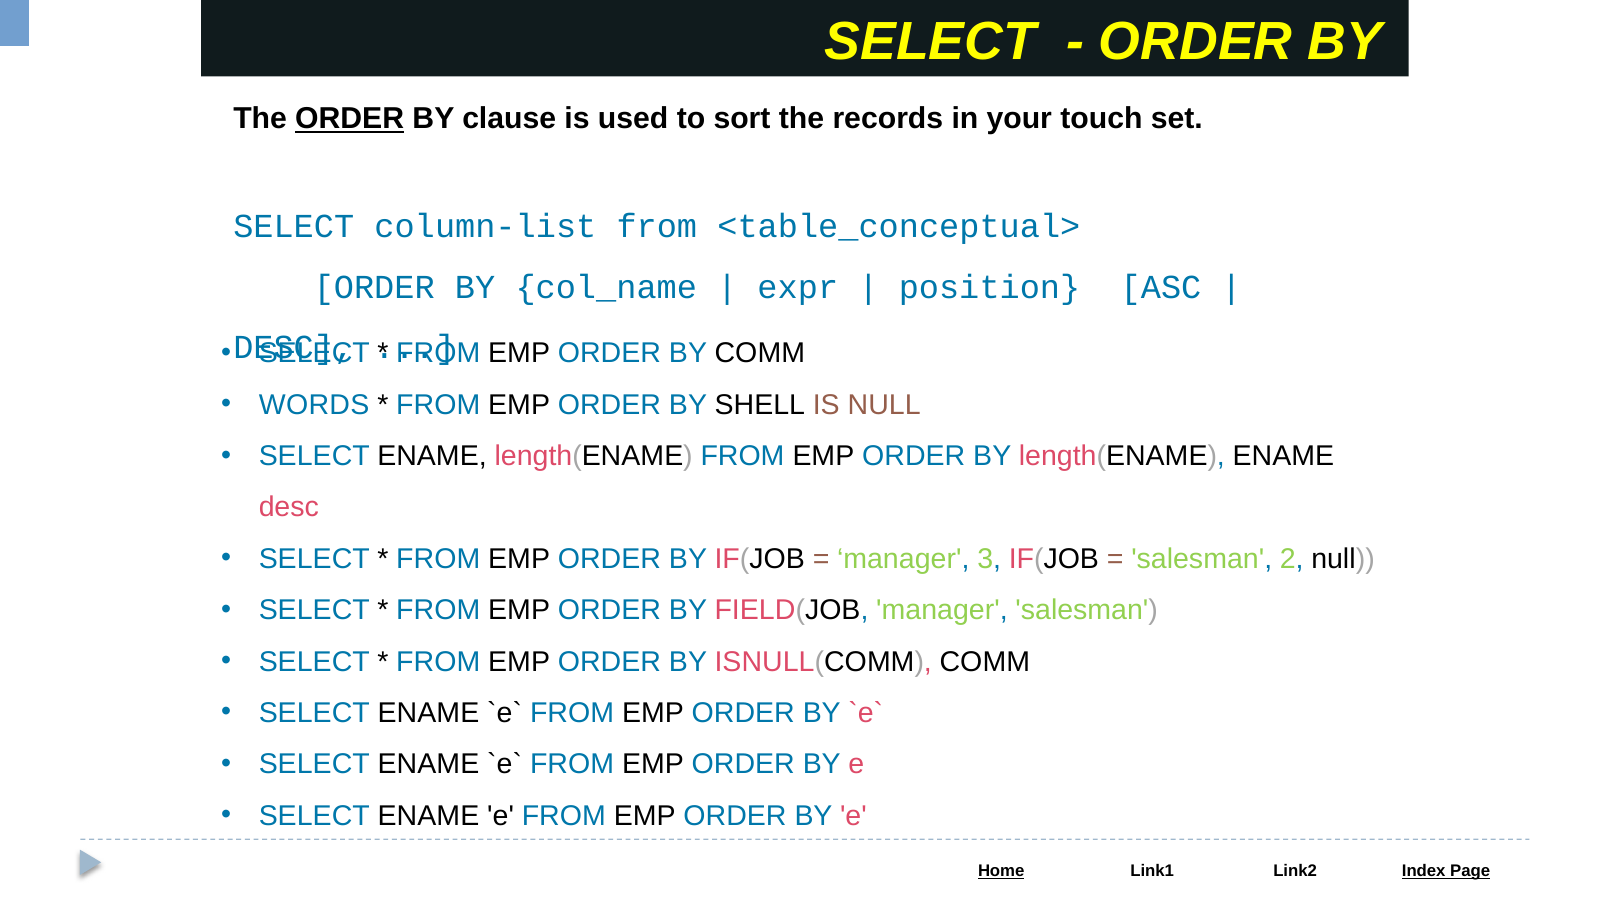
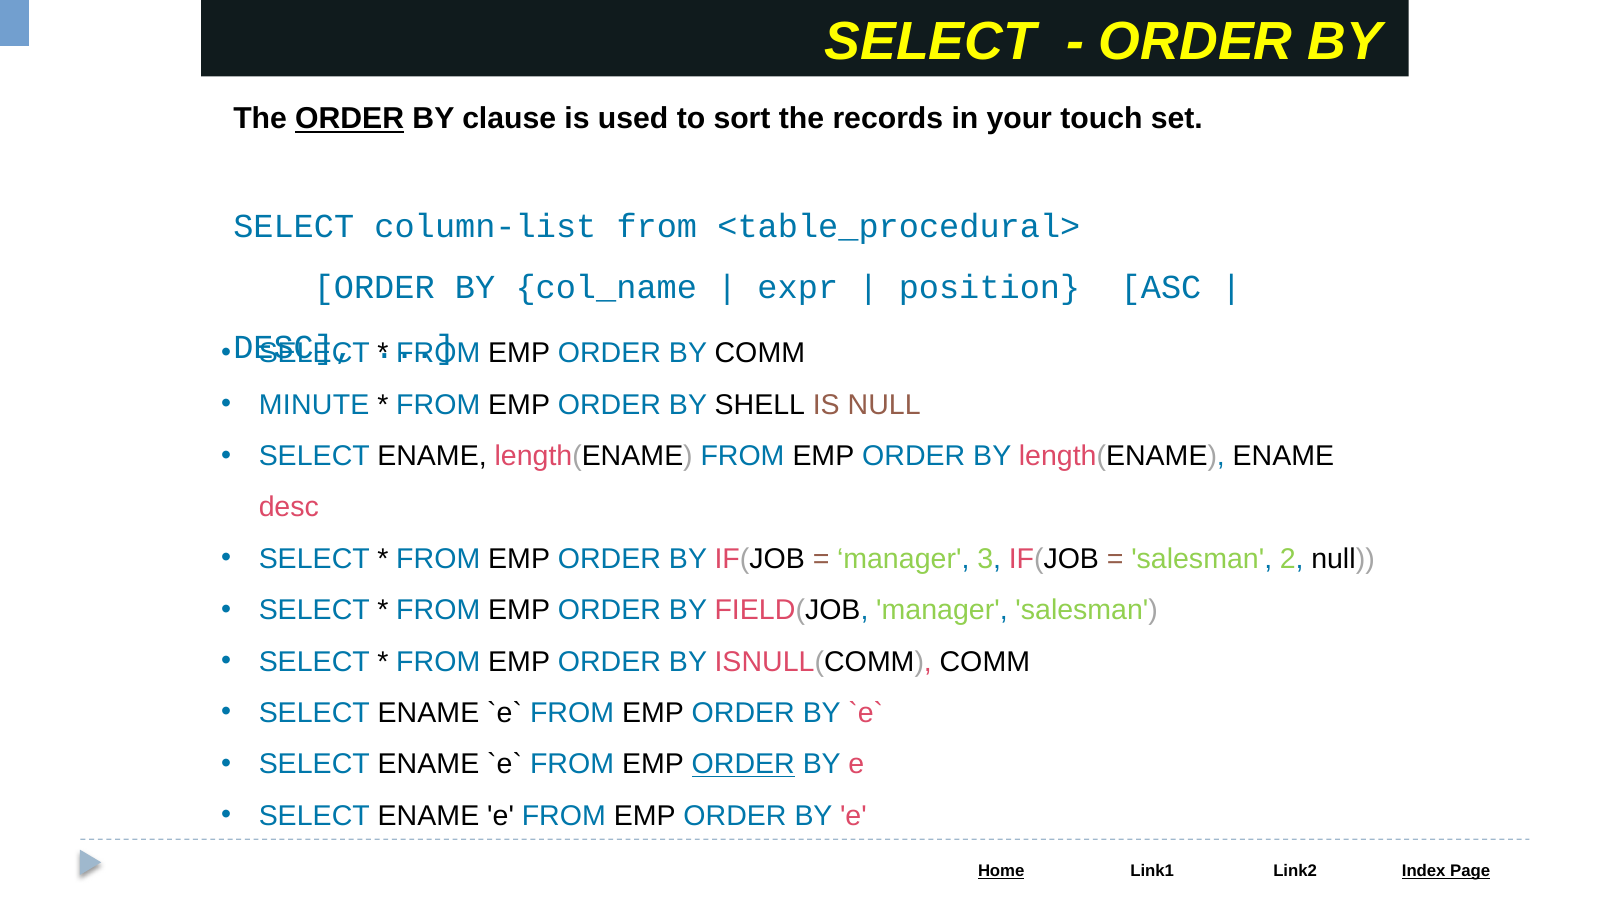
<table_conceptual>: <table_conceptual> -> <table_procedural>
WORDS: WORDS -> MINUTE
ORDER at (743, 764) underline: none -> present
